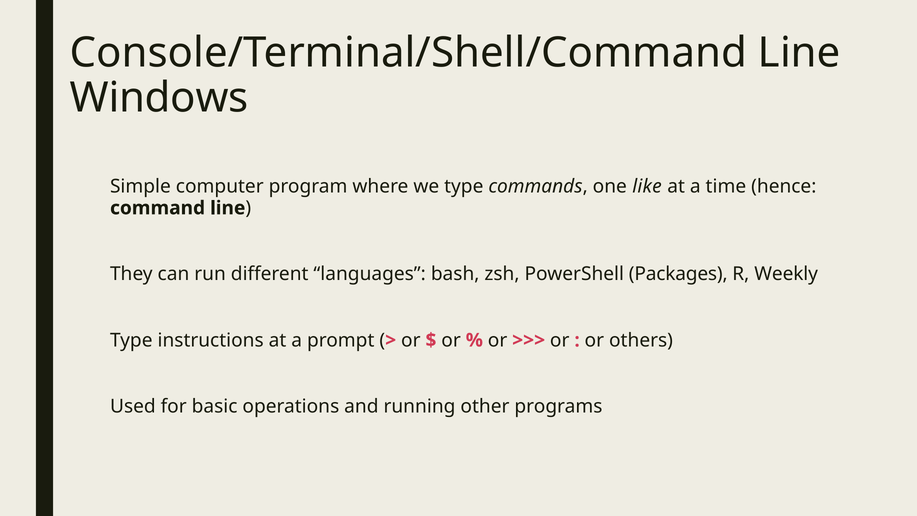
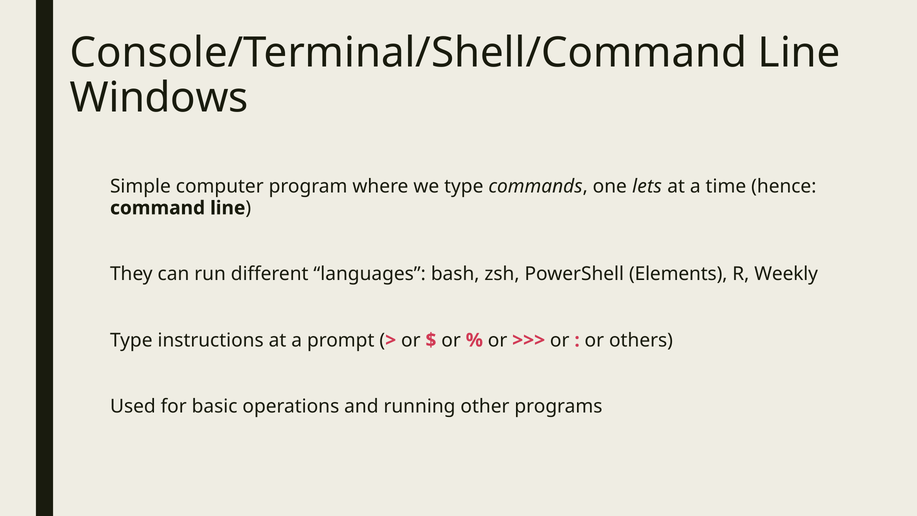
like: like -> lets
Packages: Packages -> Elements
